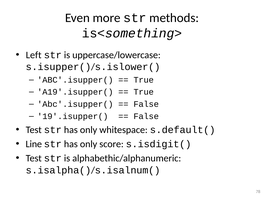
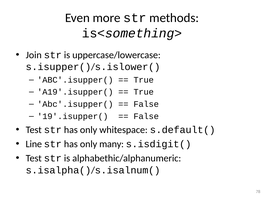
Left: Left -> Join
score: score -> many
